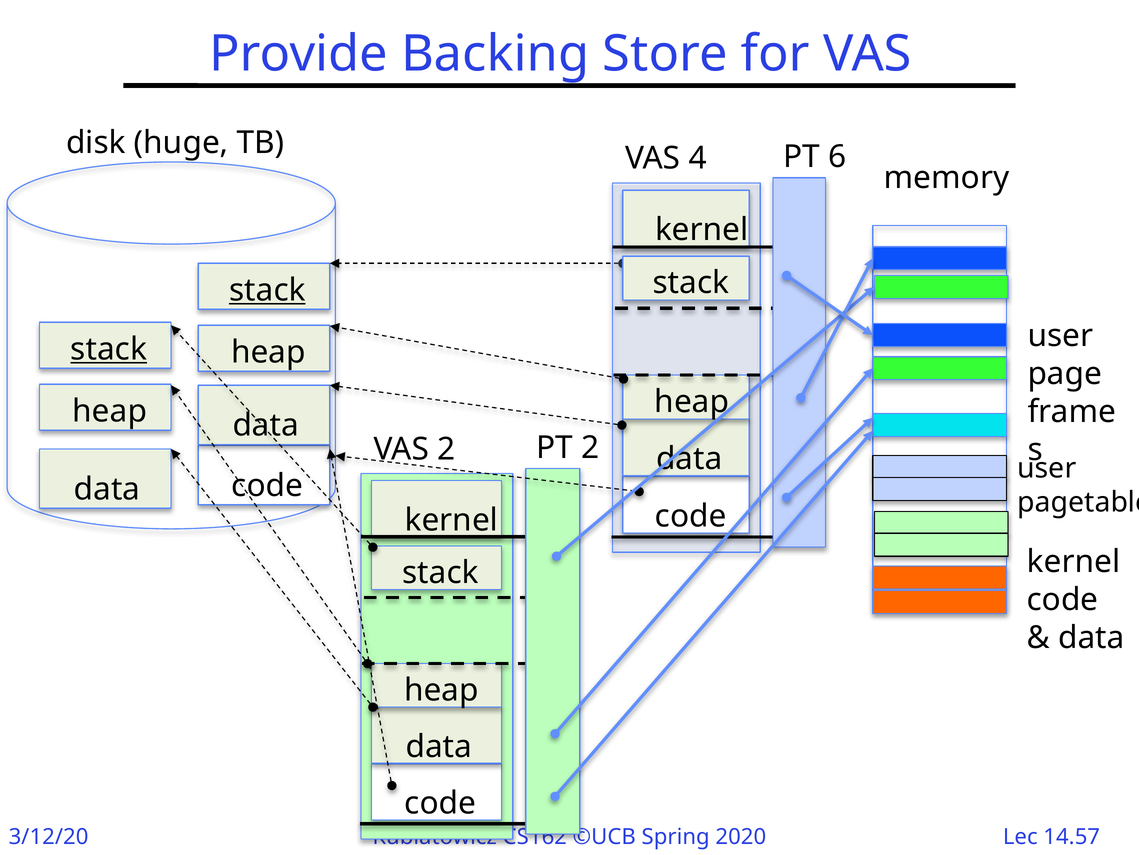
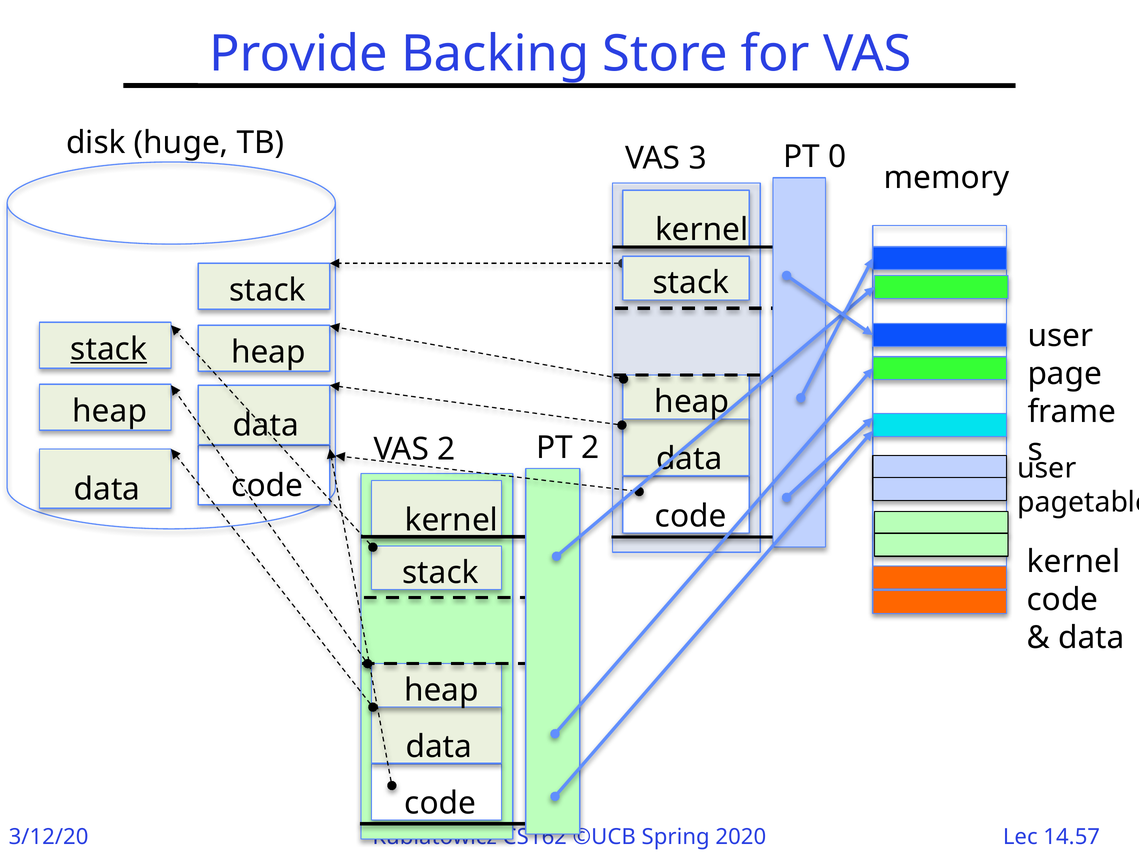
4: 4 -> 3
6: 6 -> 0
stack at (267, 290) underline: present -> none
